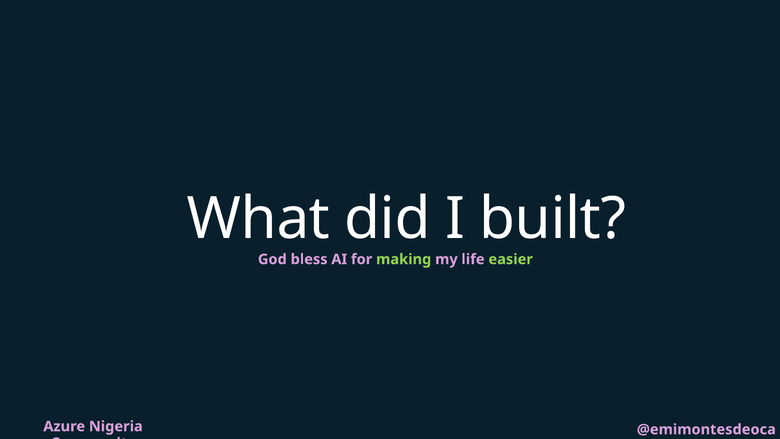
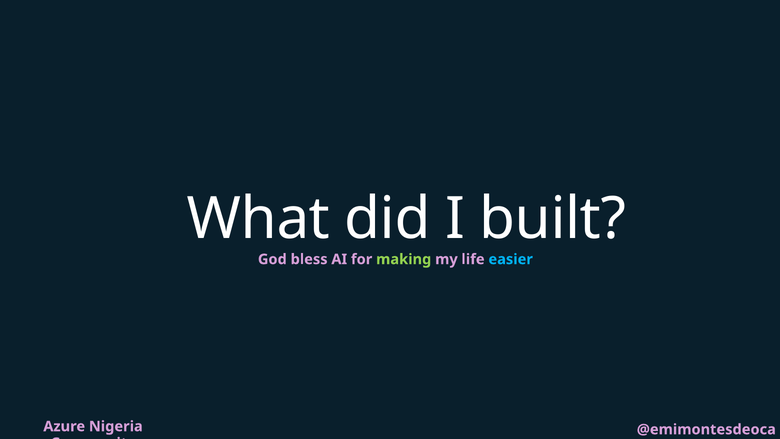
easier colour: light green -> light blue
